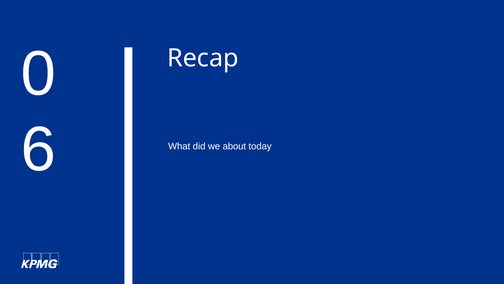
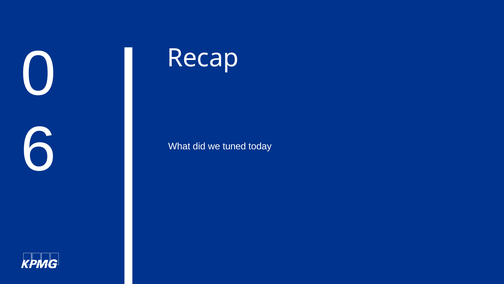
about: about -> tuned
